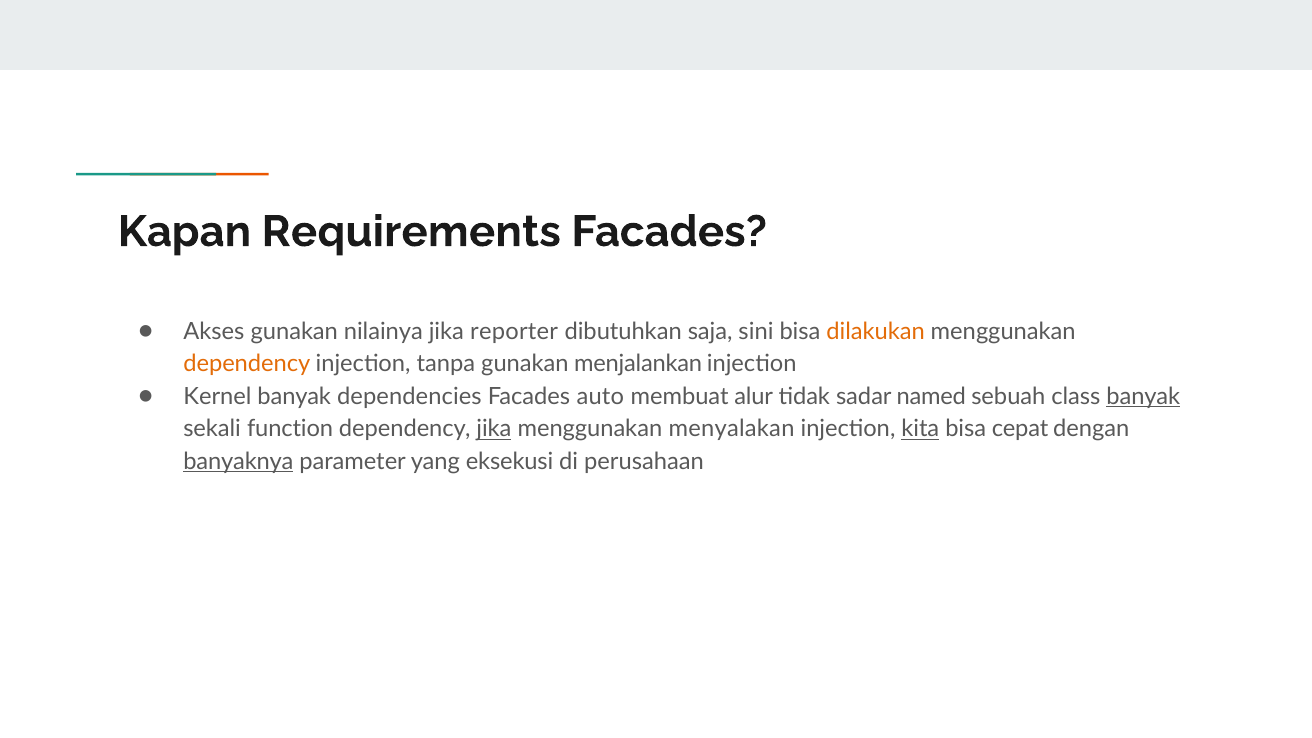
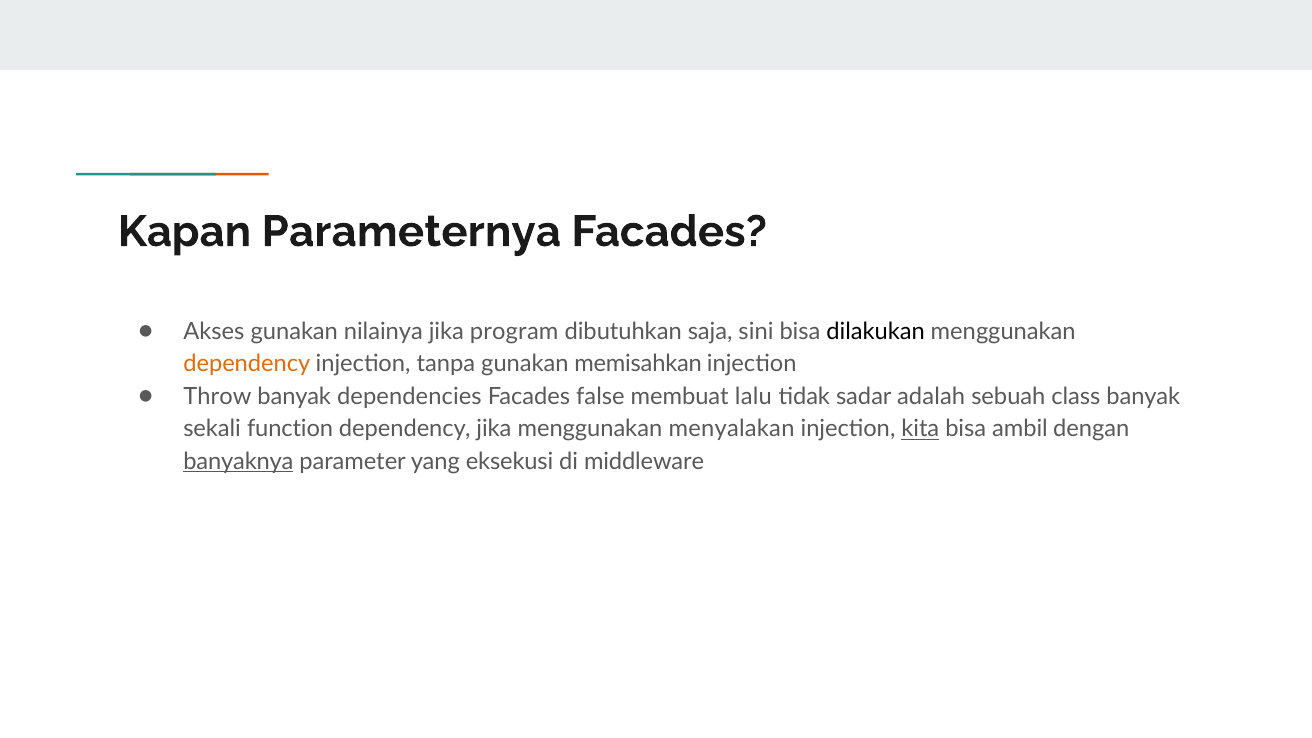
Requirements: Requirements -> Parameternya
reporter: reporter -> program
dilakukan colour: orange -> black
menjalankan: menjalankan -> memisahkan
Kernel: Kernel -> Throw
auto: auto -> false
alur: alur -> lalu
named: named -> adalah
banyak at (1143, 397) underline: present -> none
jika at (494, 429) underline: present -> none
cepat: cepat -> ambil
perusahaan: perusahaan -> middleware
